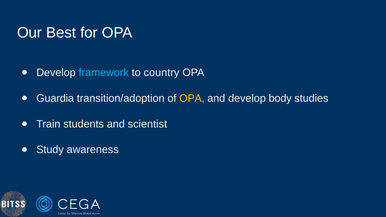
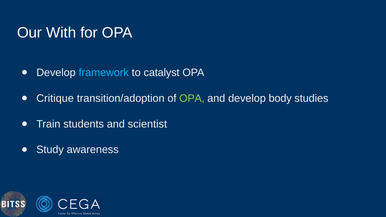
Best: Best -> With
country: country -> catalyst
Guardia: Guardia -> Critique
OPA at (192, 98) colour: yellow -> light green
